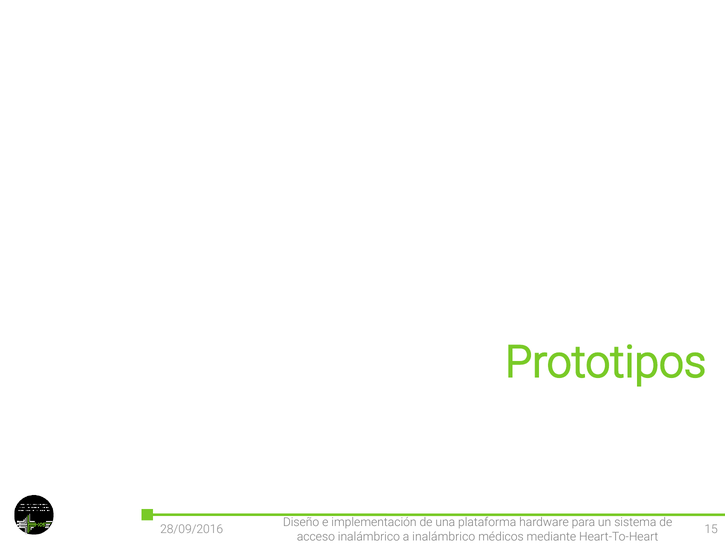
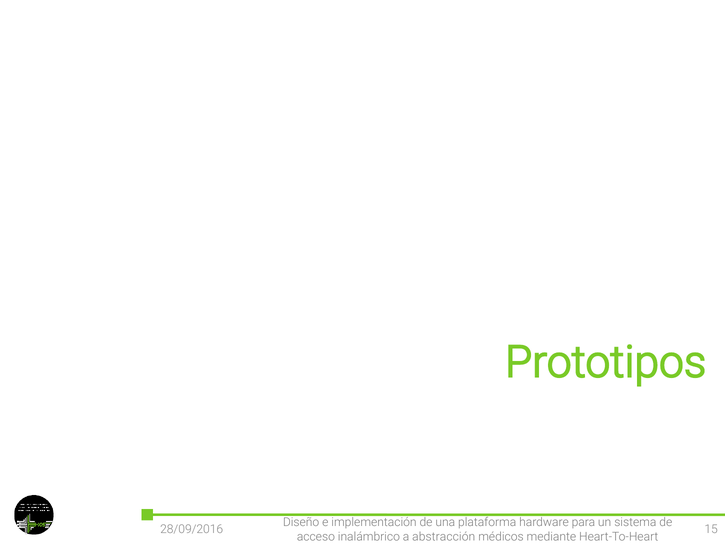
a inalámbrico: inalámbrico -> abstracción
